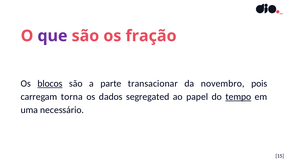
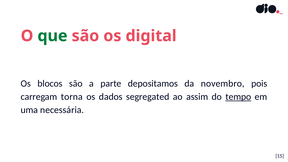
que colour: purple -> green
fração: fração -> digital
blocos underline: present -> none
transacionar: transacionar -> depositamos
papel: papel -> assim
necessário: necessário -> necessária
